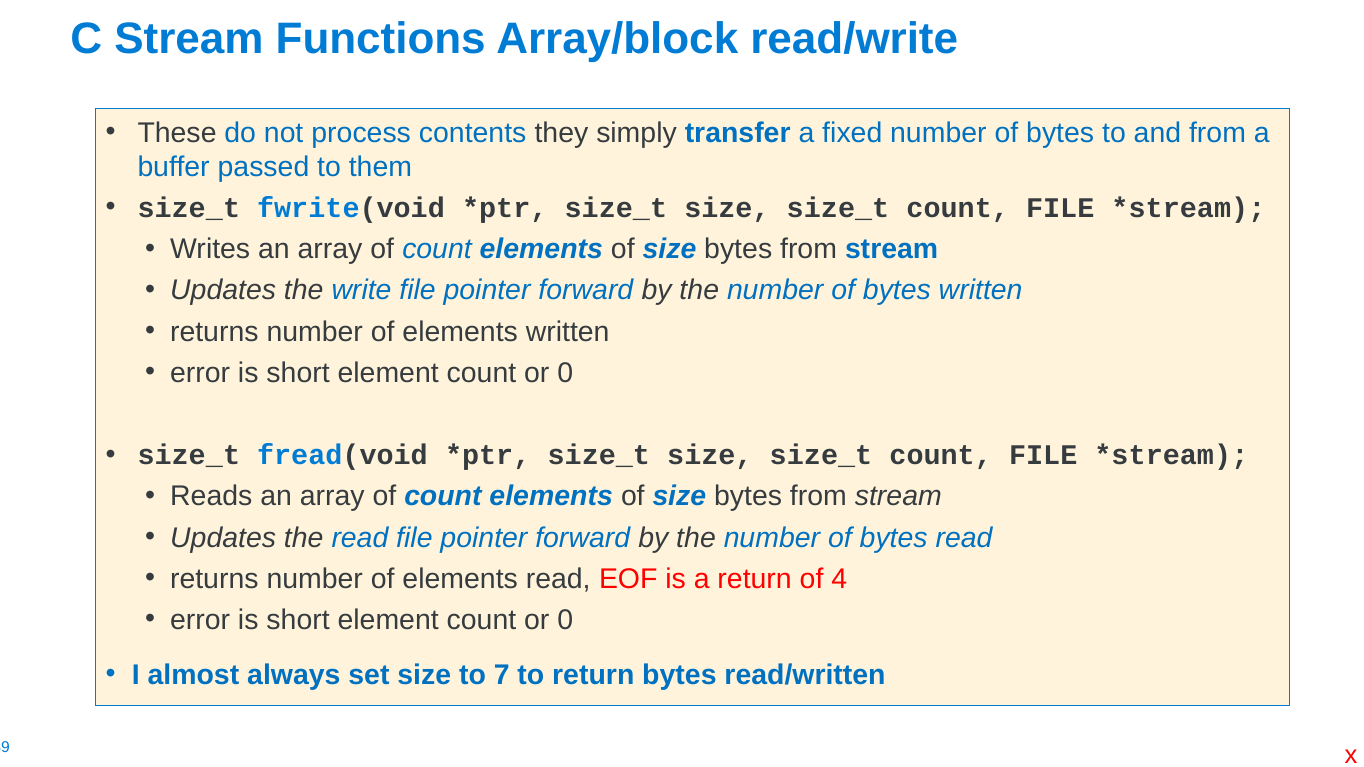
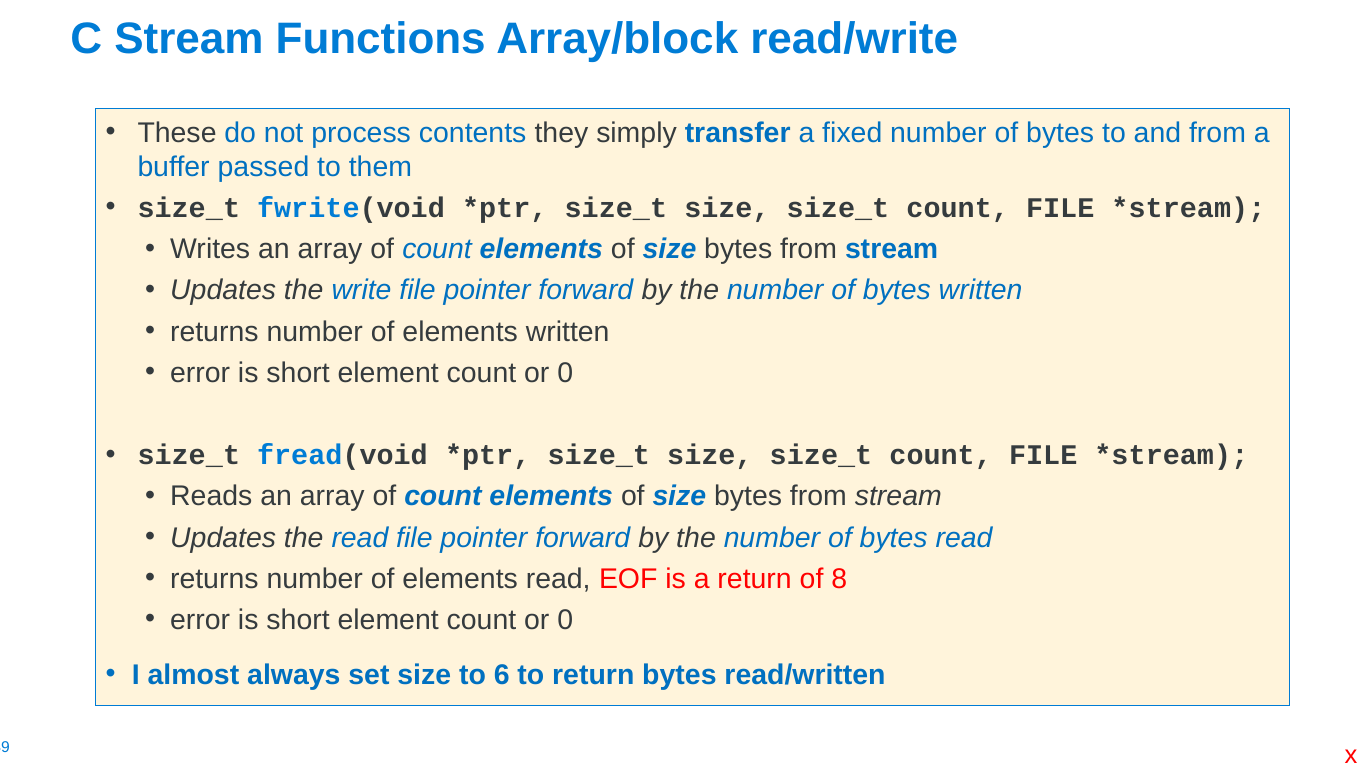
4: 4 -> 8
7: 7 -> 6
